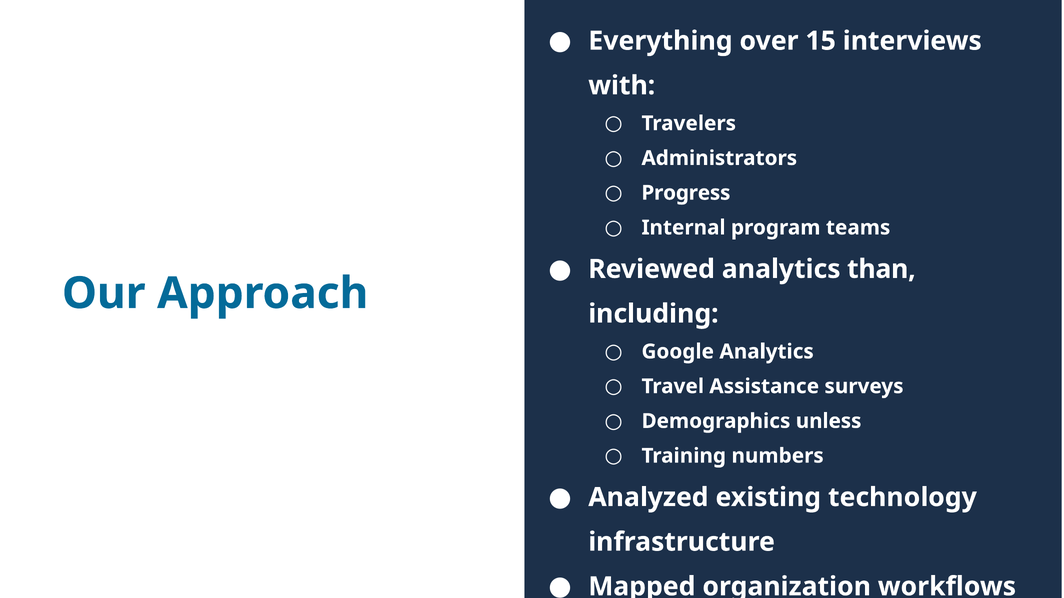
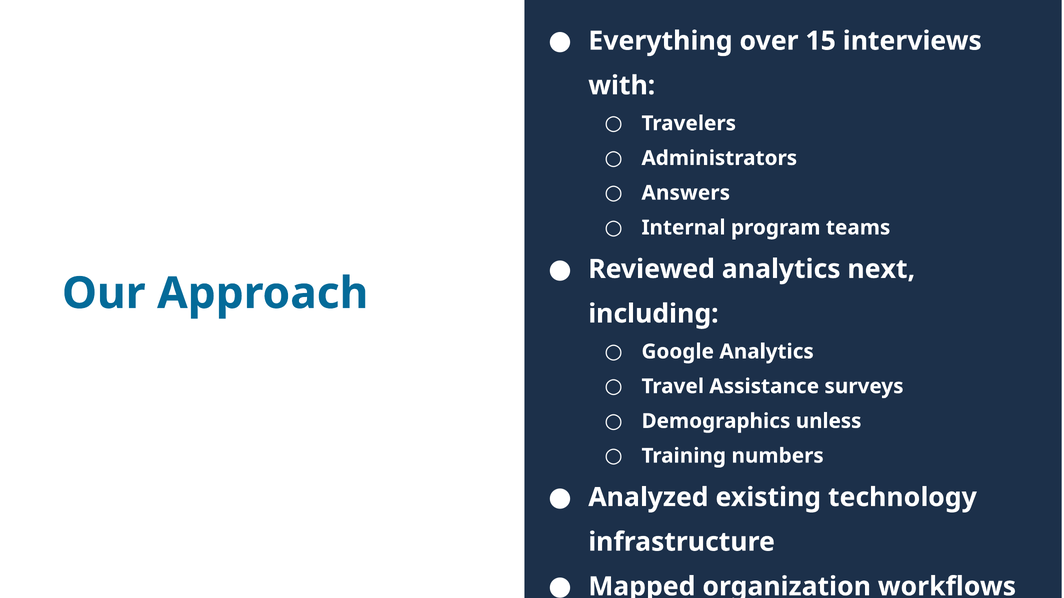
Progress: Progress -> Answers
than: than -> next
